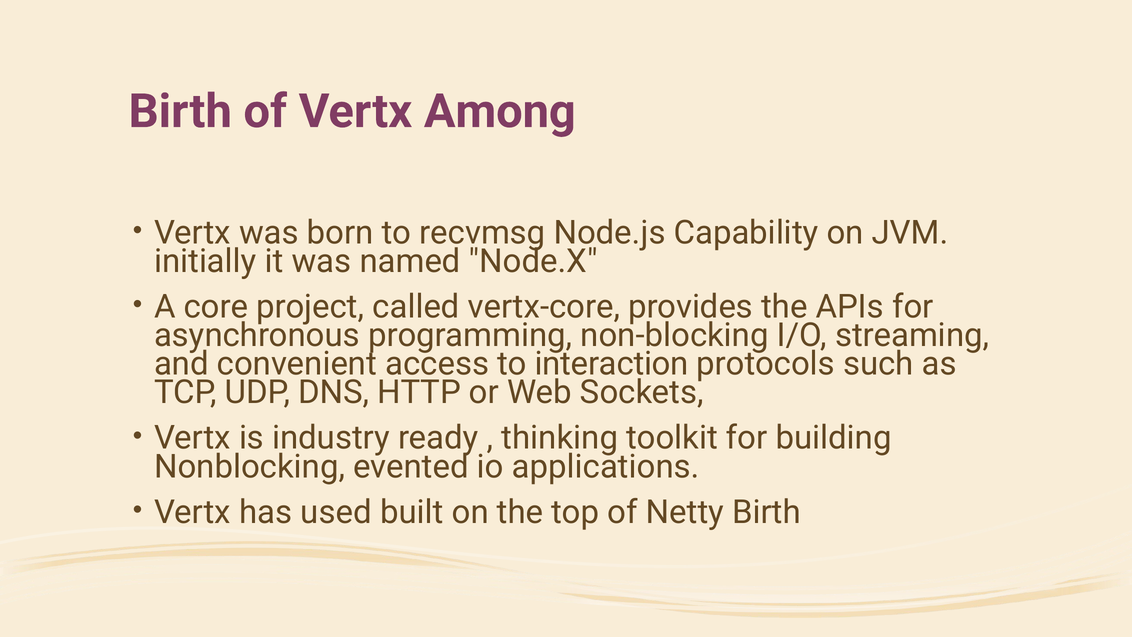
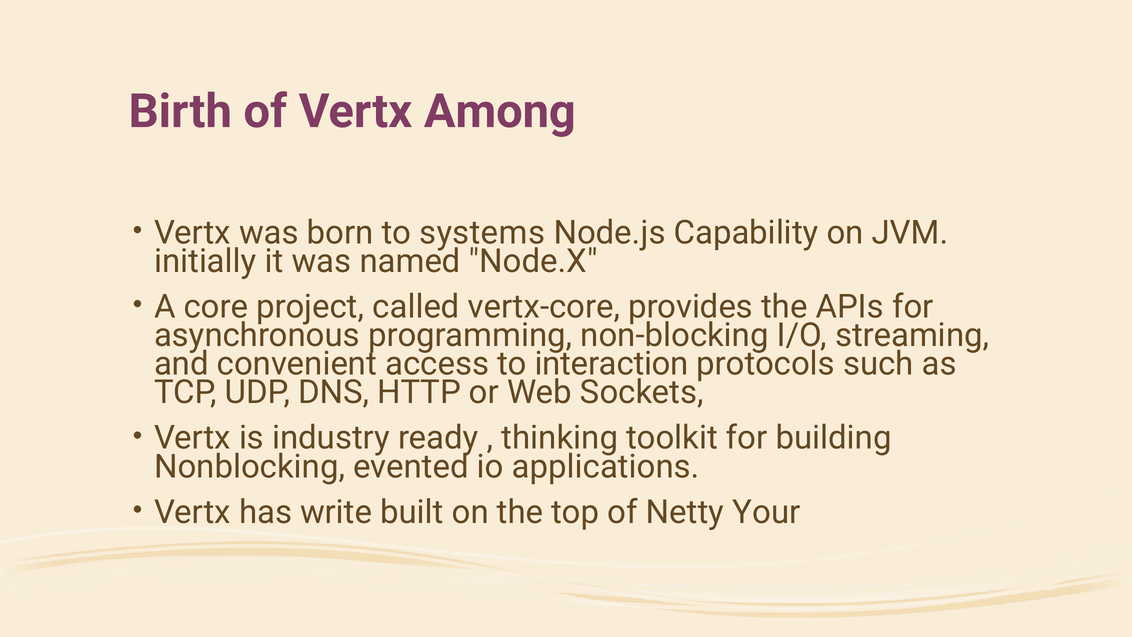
recvmsg: recvmsg -> systems
used: used -> write
Netty Birth: Birth -> Your
